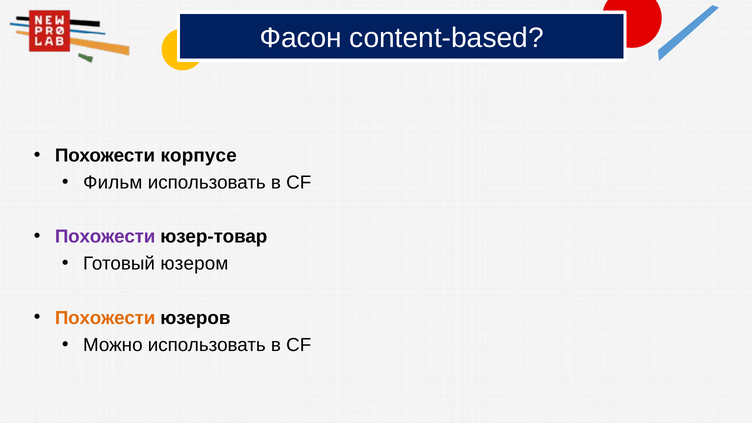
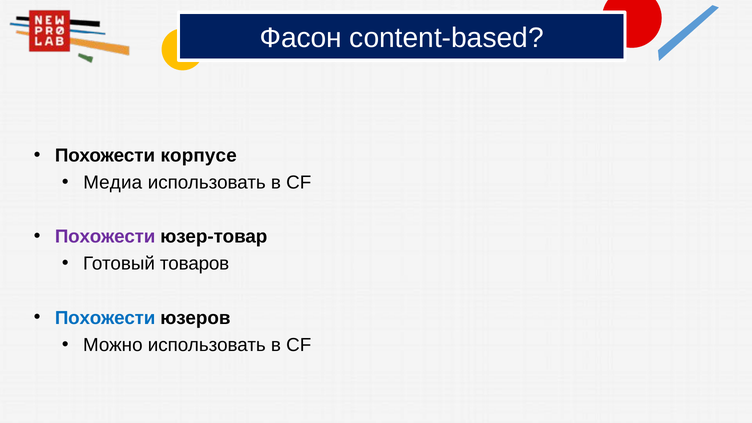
Фильм: Фильм -> Медиа
юзером: юзером -> товаров
Похожести at (105, 318) colour: orange -> blue
